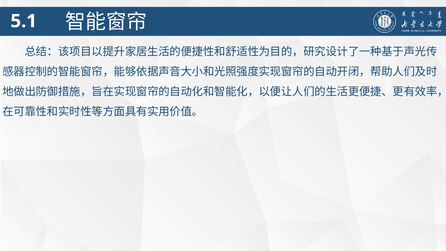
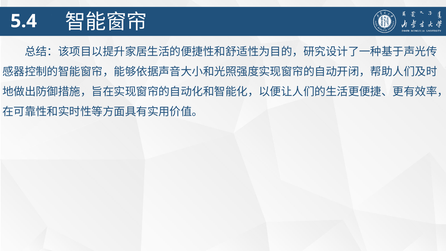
5.1: 5.1 -> 5.4
